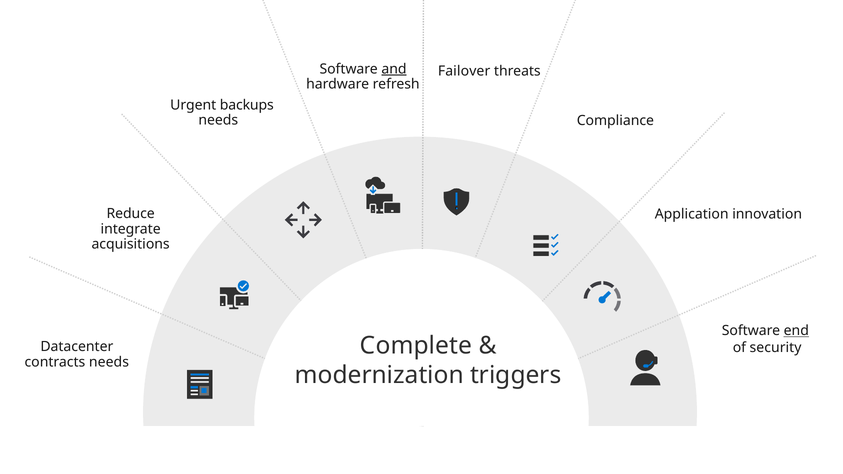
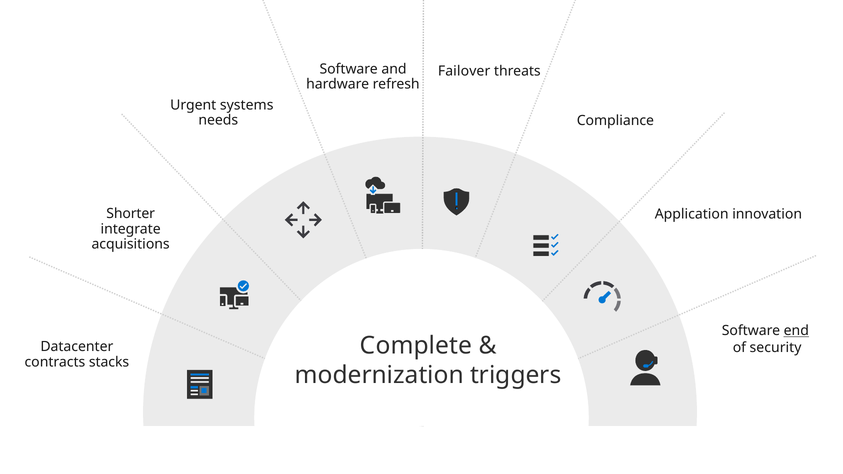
and underline: present -> none
backups: backups -> systems
Reduce: Reduce -> Shorter
contracts needs: needs -> stacks
